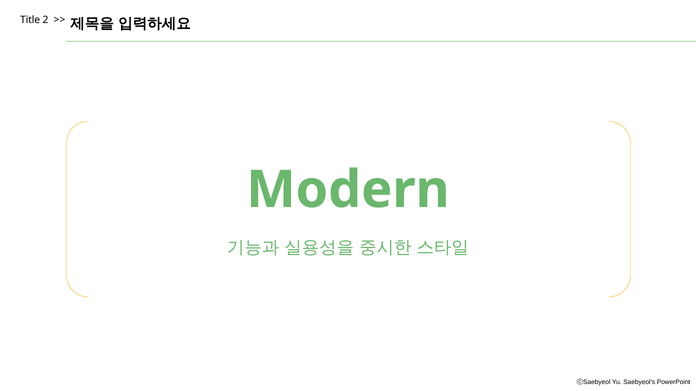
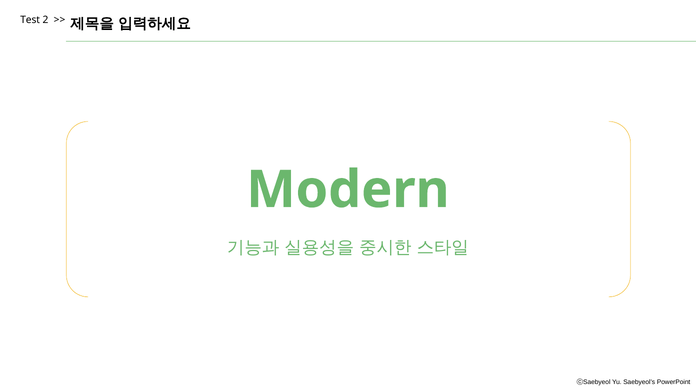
Title: Title -> Test
